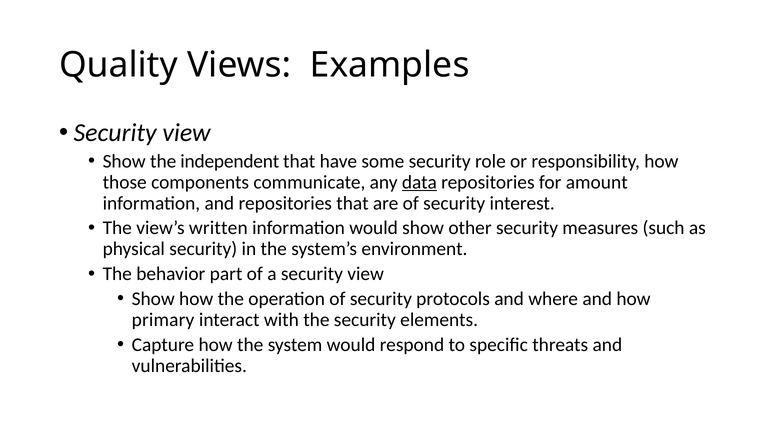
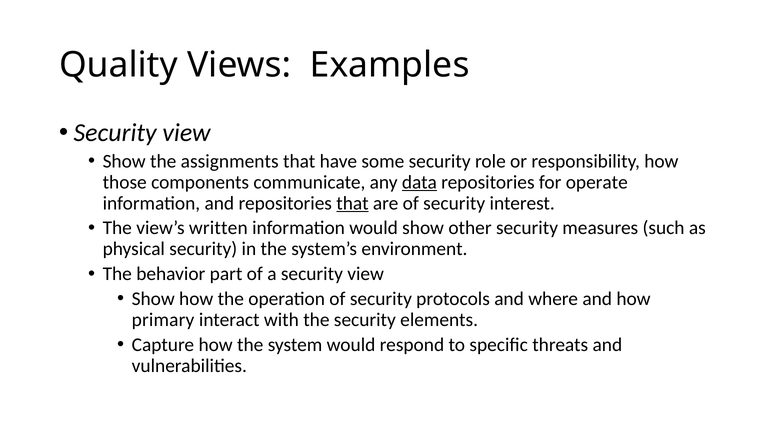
independent: independent -> assignments
amount: amount -> operate
that at (352, 203) underline: none -> present
